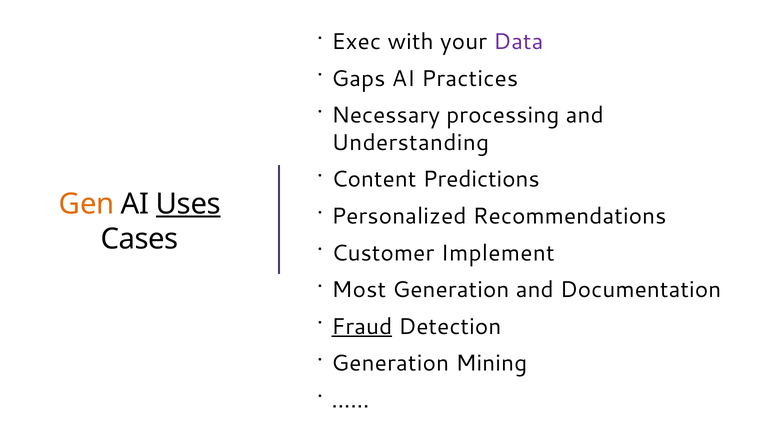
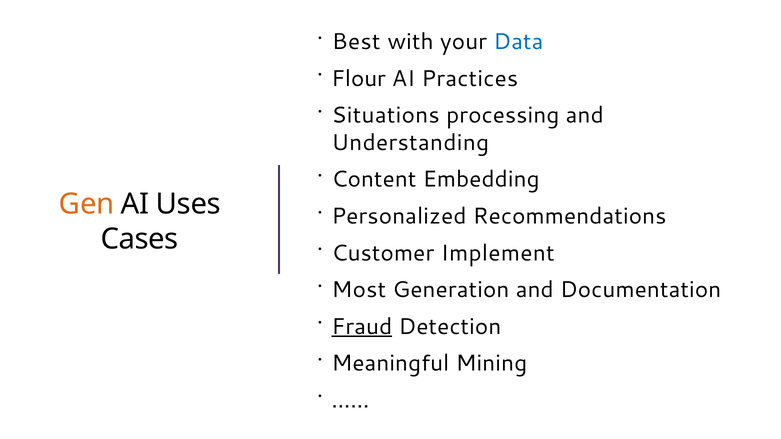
Exec: Exec -> Best
Data colour: purple -> blue
Gaps: Gaps -> Flour
Necessary: Necessary -> Situations
Predictions: Predictions -> Embedding
Uses underline: present -> none
Generation at (390, 364): Generation -> Meaningful
